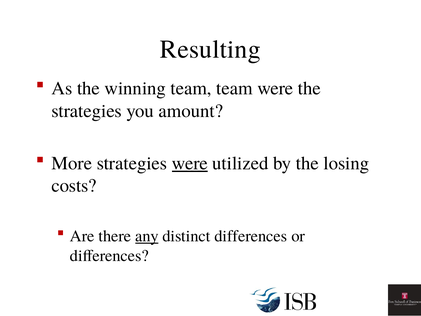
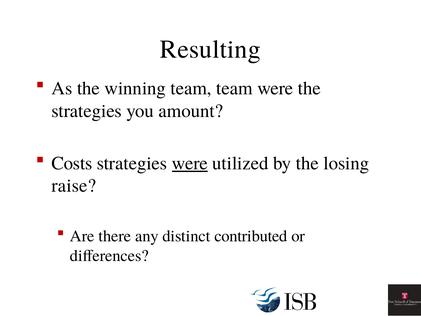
More: More -> Costs
costs: costs -> raise
any underline: present -> none
distinct differences: differences -> contributed
